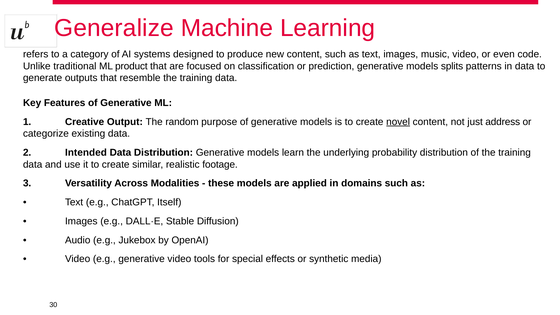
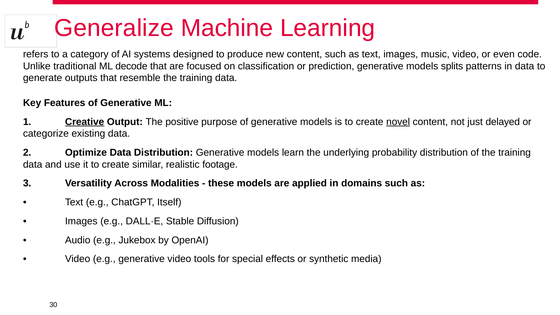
product: product -> decode
Creative underline: none -> present
random: random -> positive
address: address -> delayed
Intended: Intended -> Optimize
